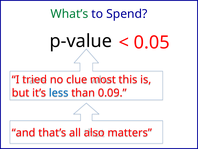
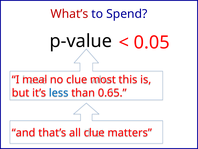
What’s colour: green -> red
tried: tried -> meal
0.09: 0.09 -> 0.65
all also: also -> clue
